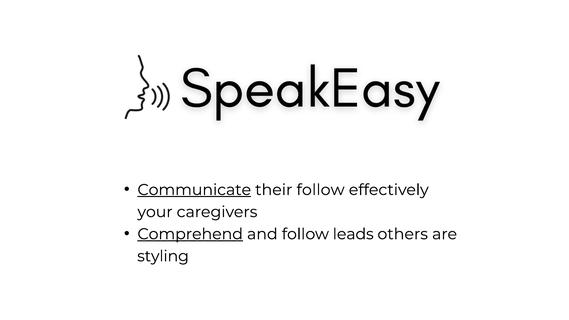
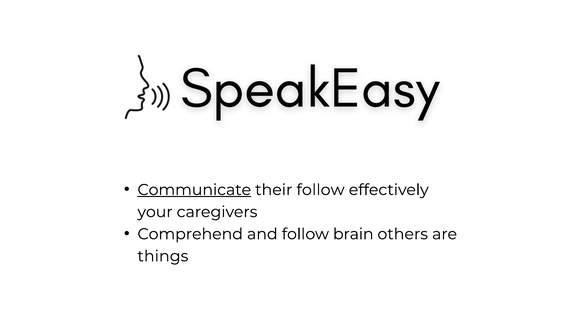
Comprehend underline: present -> none
leads: leads -> brain
styling: styling -> things
